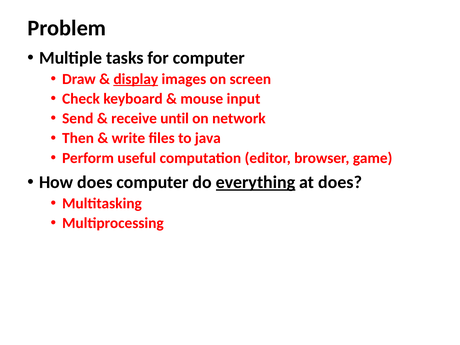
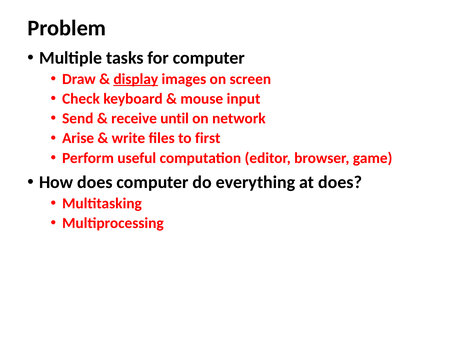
Then: Then -> Arise
java: java -> first
everything underline: present -> none
